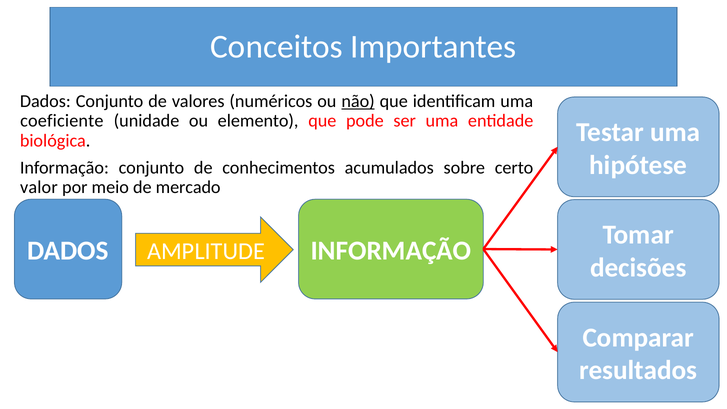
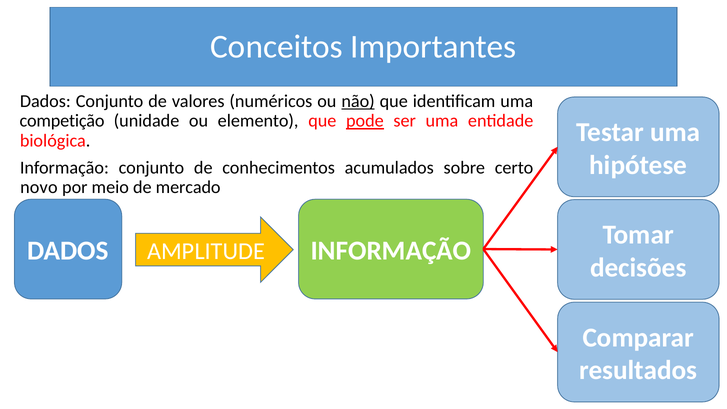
coeficiente: coeficiente -> competição
pode underline: none -> present
valor: valor -> novo
